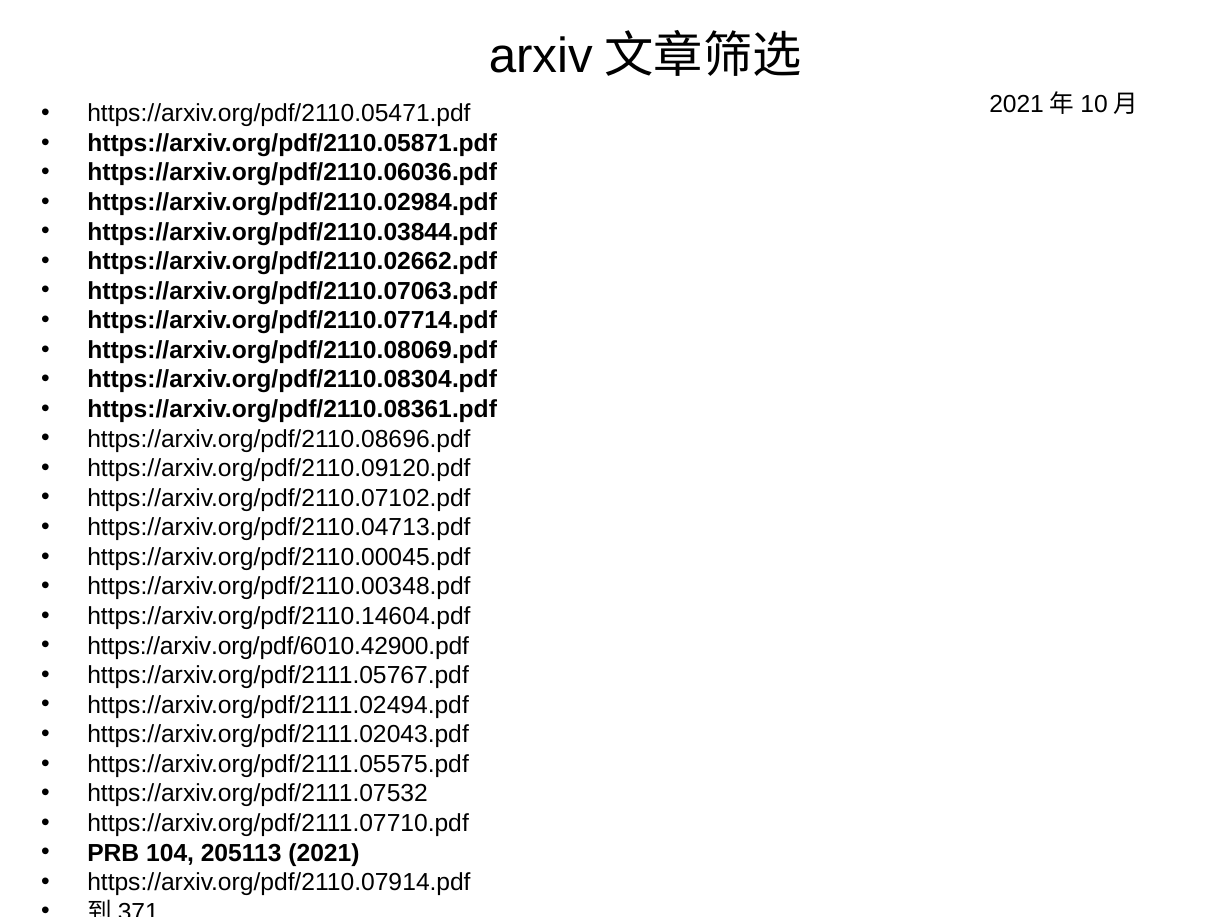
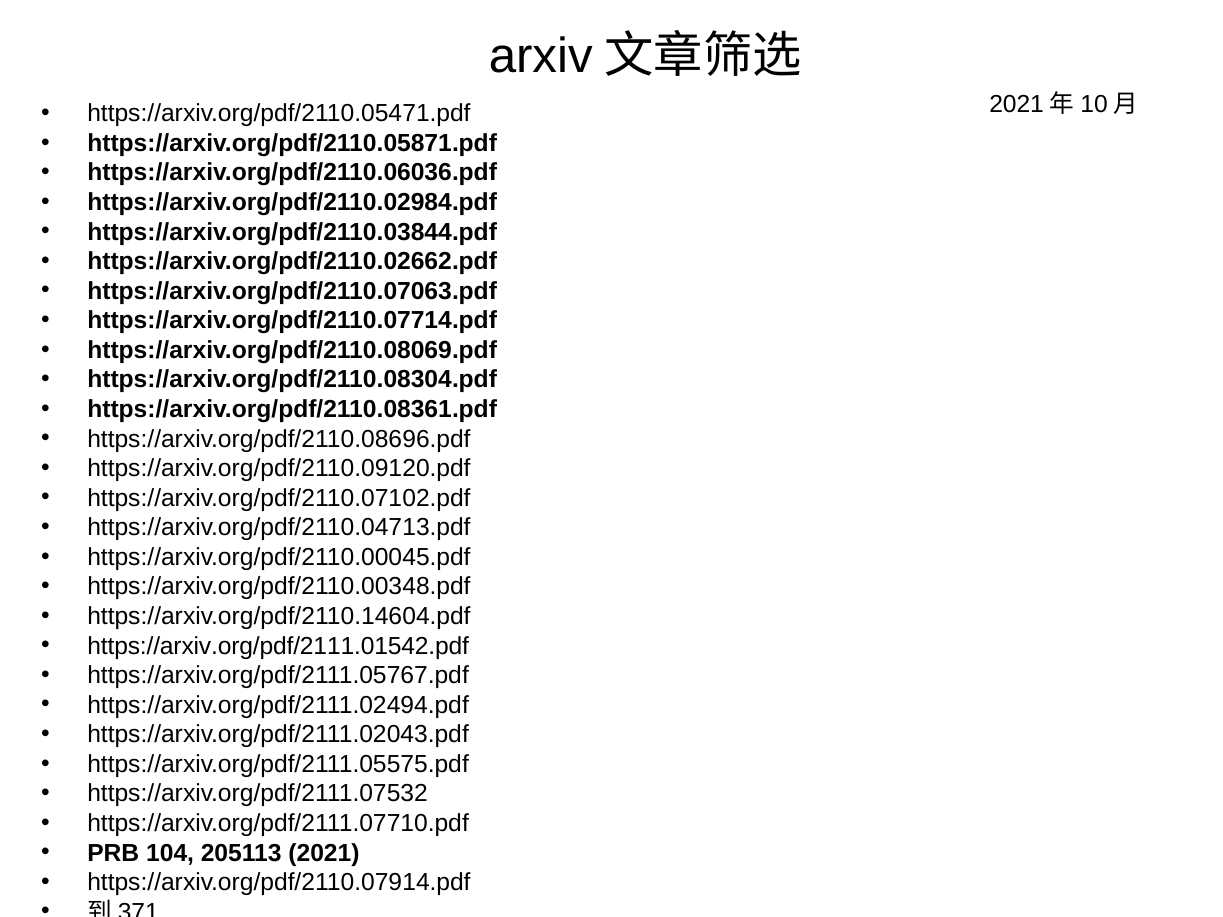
https://arxiv.org/pdf/6010.42900.pdf: https://arxiv.org/pdf/6010.42900.pdf -> https://arxiv.org/pdf/2111.01542.pdf
